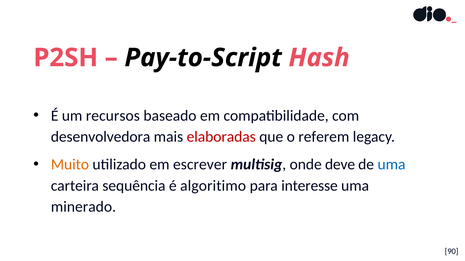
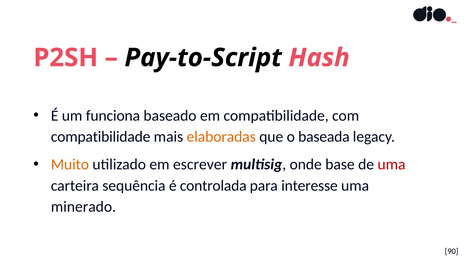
recursos: recursos -> funciona
desenvolvedora at (101, 137): desenvolvedora -> compatibilidade
elaboradas colour: red -> orange
referem: referem -> baseada
deve: deve -> base
uma at (392, 165) colour: blue -> red
algoritimo: algoritimo -> controlada
